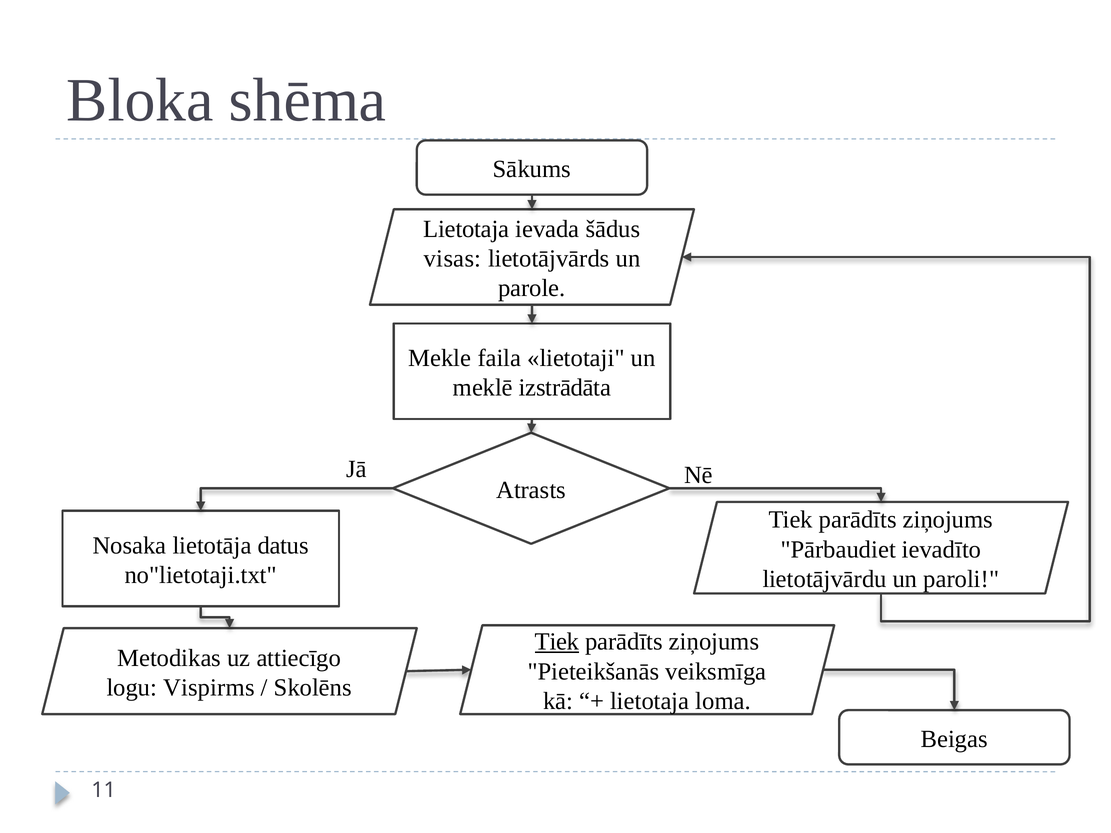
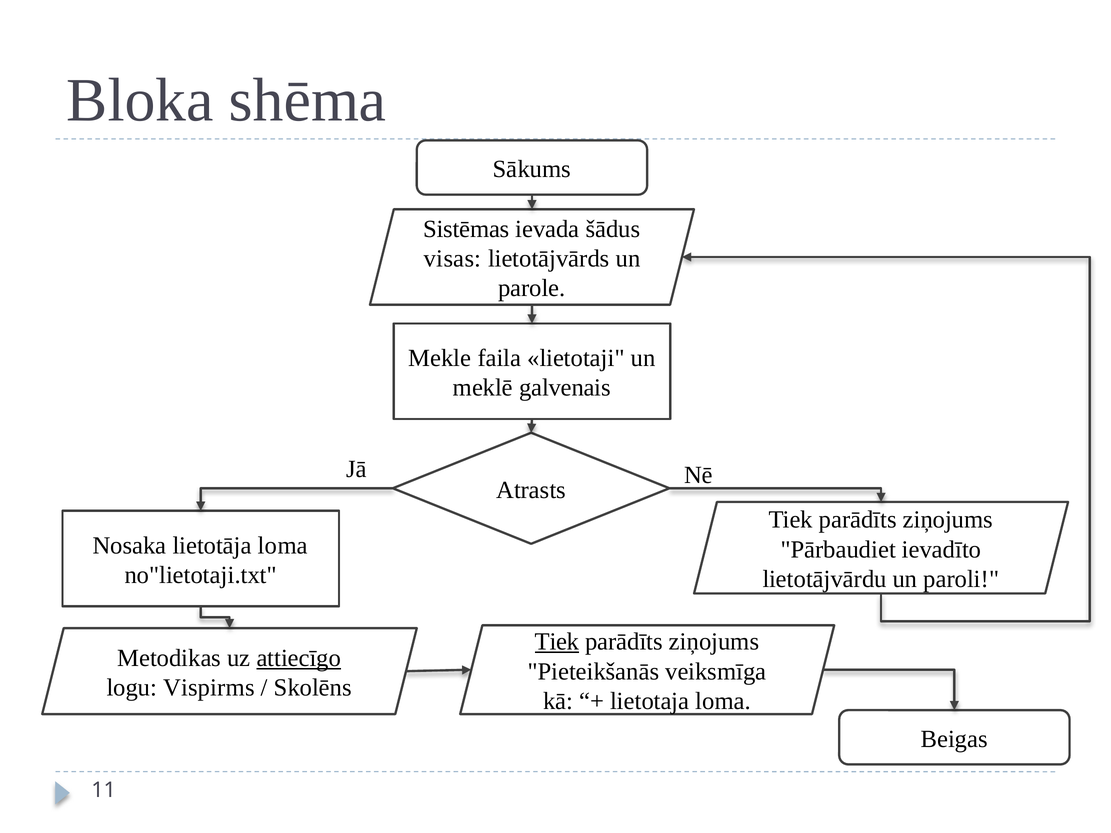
Lietotaja at (466, 229): Lietotaja -> Sistēmas
izstrādāta: izstrādāta -> galvenais
lietotāja datus: datus -> loma
attiecīgo underline: none -> present
